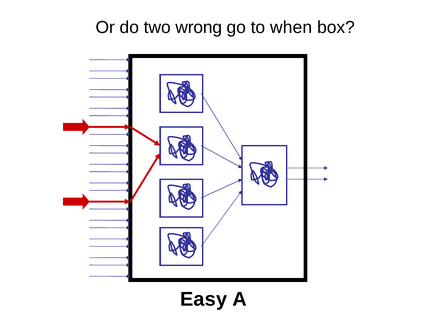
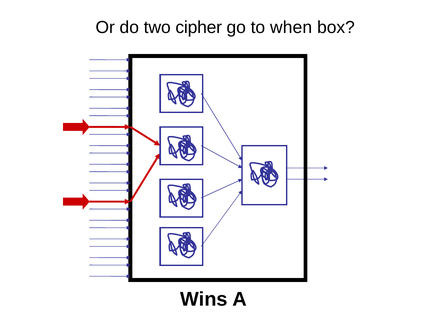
wrong: wrong -> cipher
Easy: Easy -> Wins
